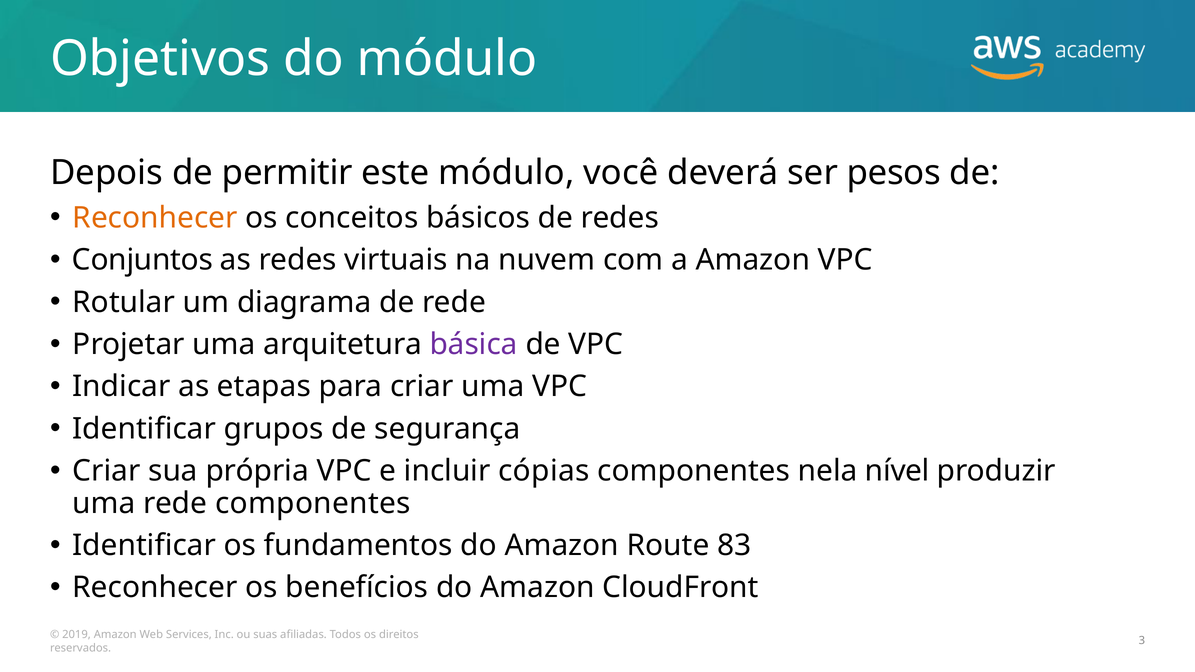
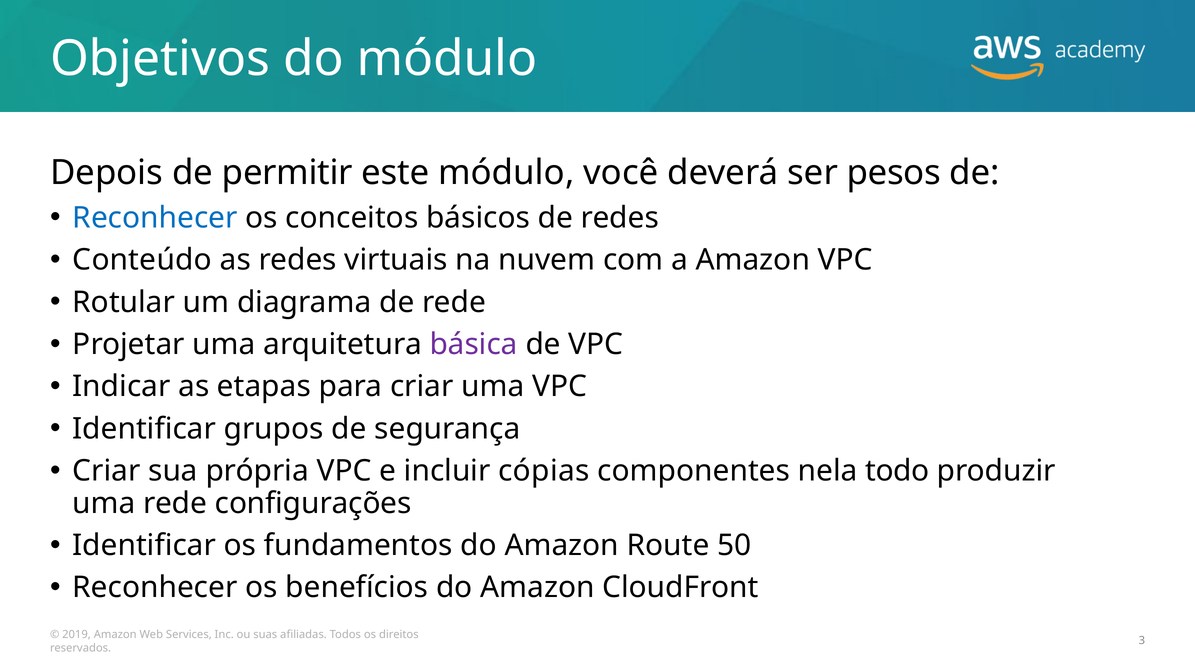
Reconhecer at (155, 218) colour: orange -> blue
Conjuntos: Conjuntos -> Conteúdo
nível: nível -> todo
rede componentes: componentes -> configurações
83: 83 -> 50
